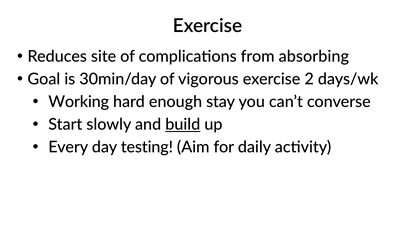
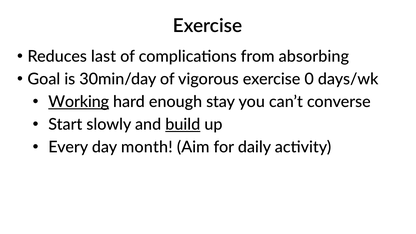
site: site -> last
2: 2 -> 0
Working underline: none -> present
testing: testing -> month
